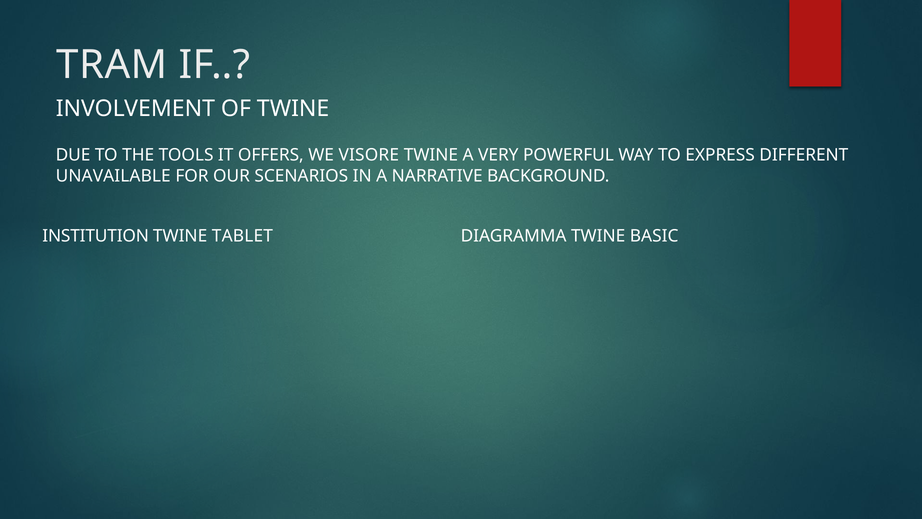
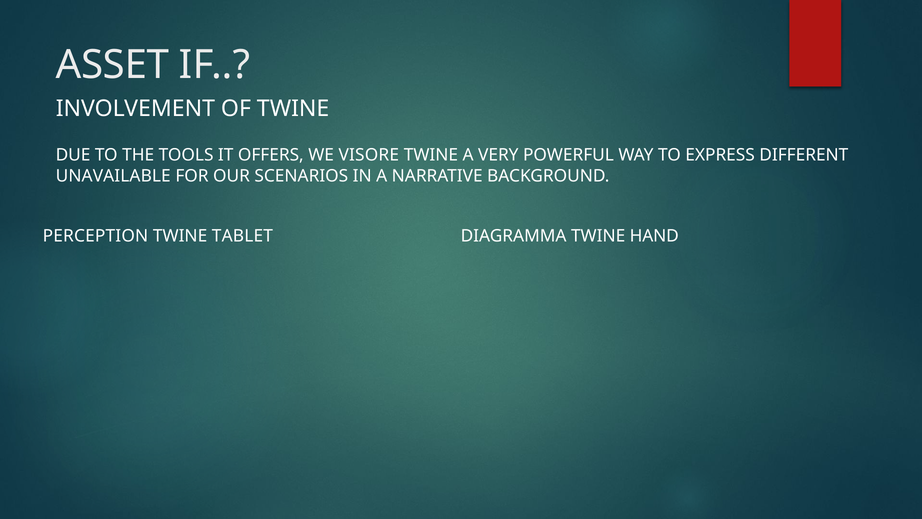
TRAM: TRAM -> ASSET
INSTITUTION: INSTITUTION -> PERCEPTION
BASIC: BASIC -> HAND
